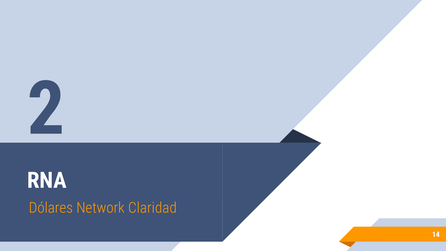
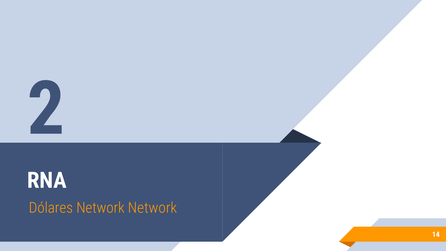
Network Claridad: Claridad -> Network
